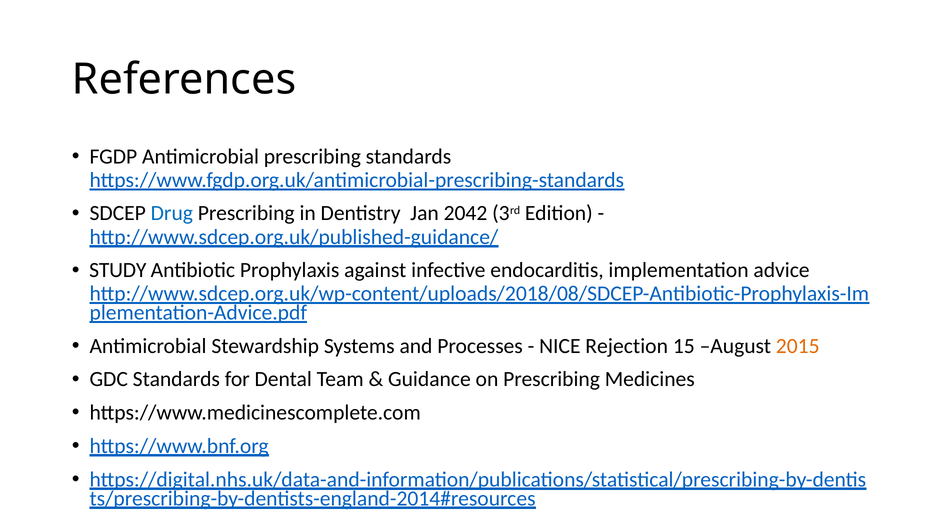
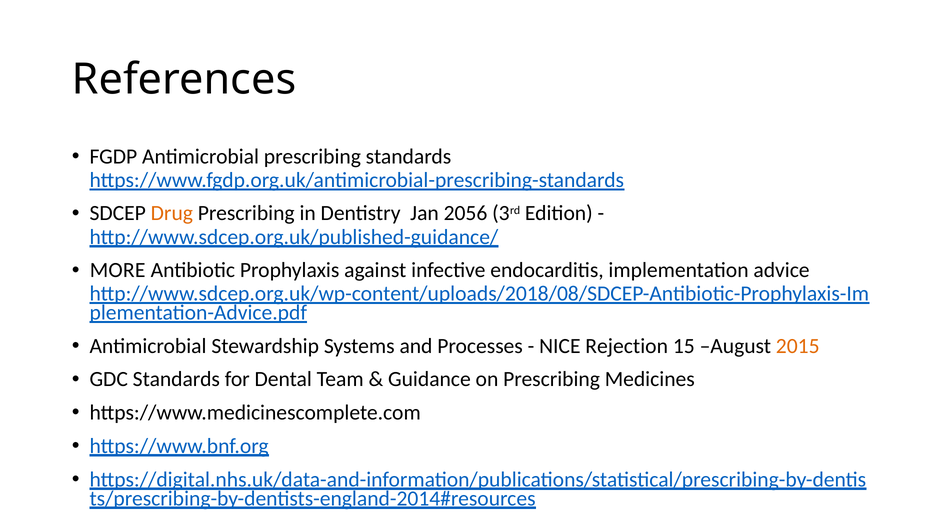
Drug colour: blue -> orange
2042: 2042 -> 2056
STUDY: STUDY -> MORE
